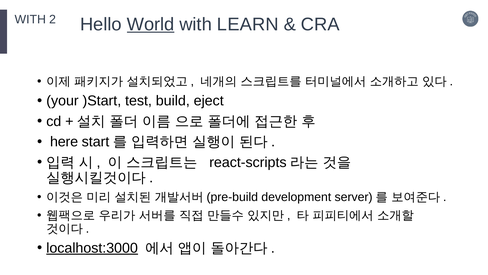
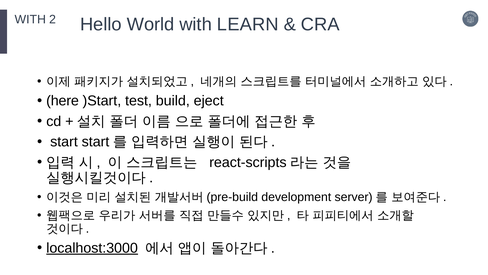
World underline: present -> none
your: your -> here
here at (64, 142): here -> start
